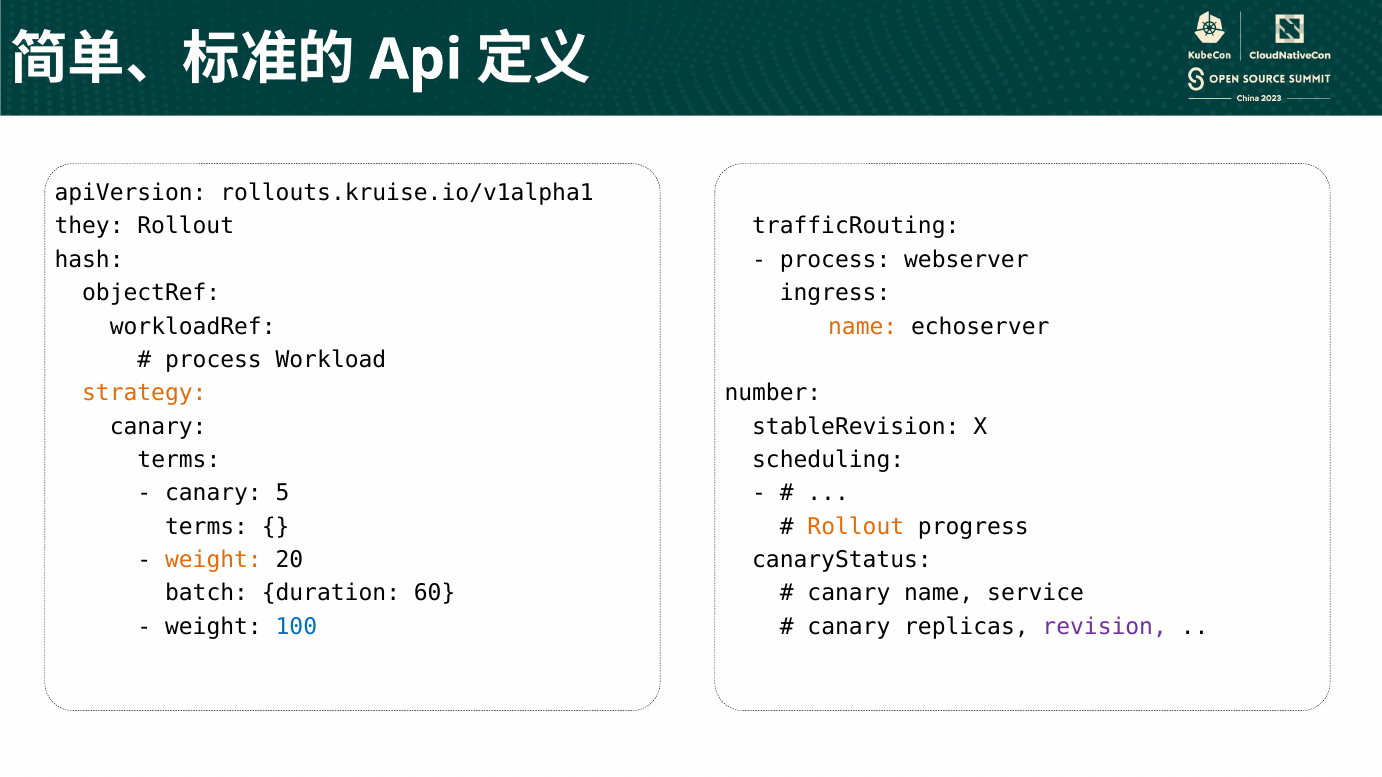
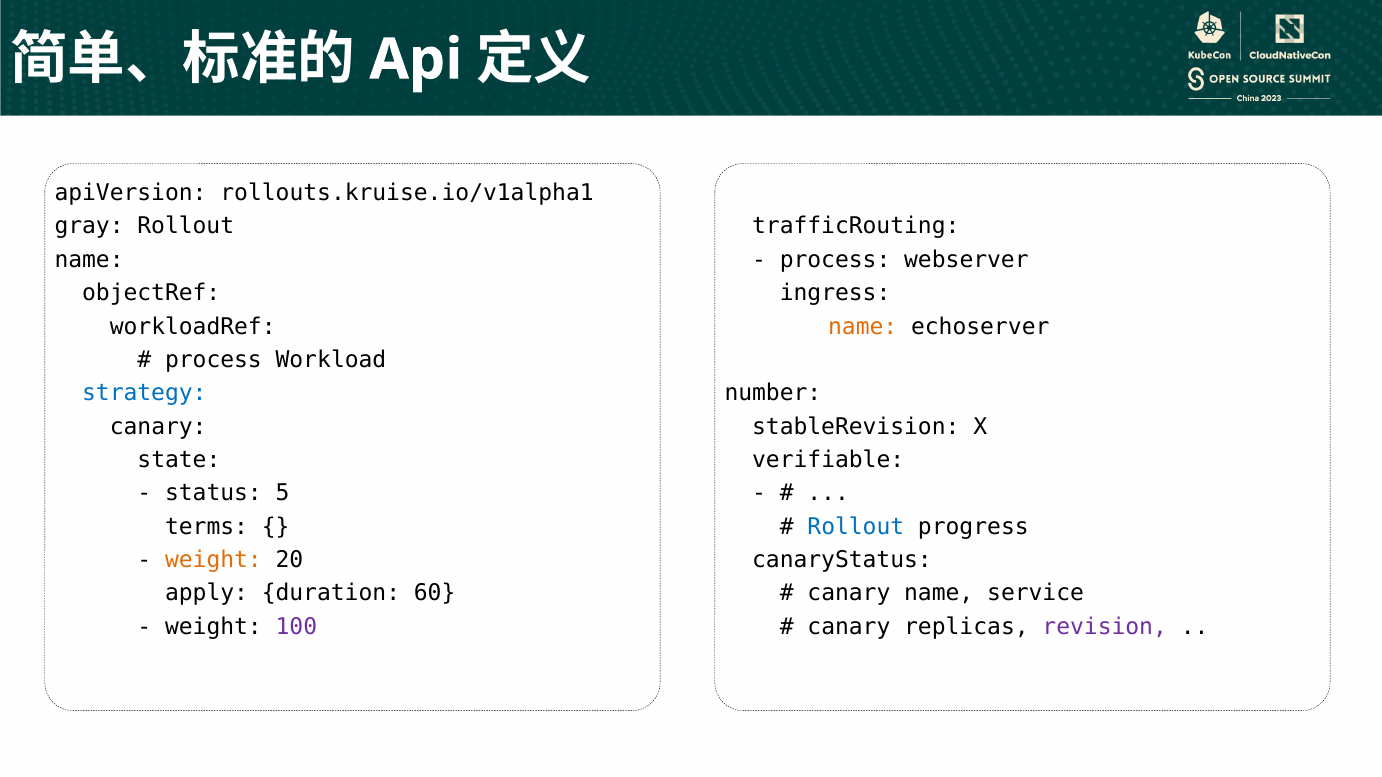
they: they -> gray
hash at (89, 260): hash -> name
strategy colour: orange -> blue
terms at (179, 460): terms -> state
scheduling: scheduling -> verifiable
canary at (213, 494): canary -> status
Rollout at (856, 527) colour: orange -> blue
batch: batch -> apply
100 colour: blue -> purple
